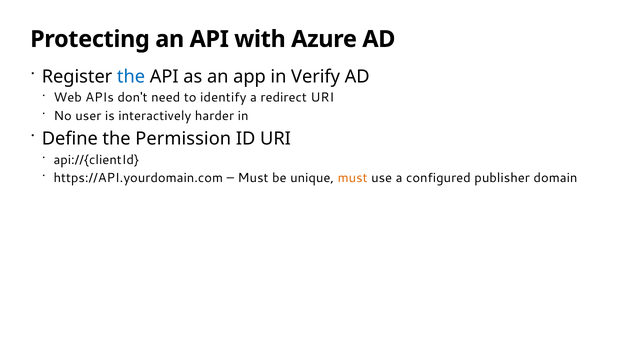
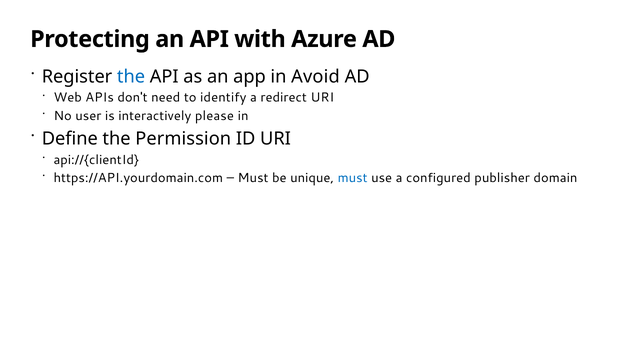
Verify: Verify -> Avoid
harder: harder -> please
must at (353, 178) colour: orange -> blue
